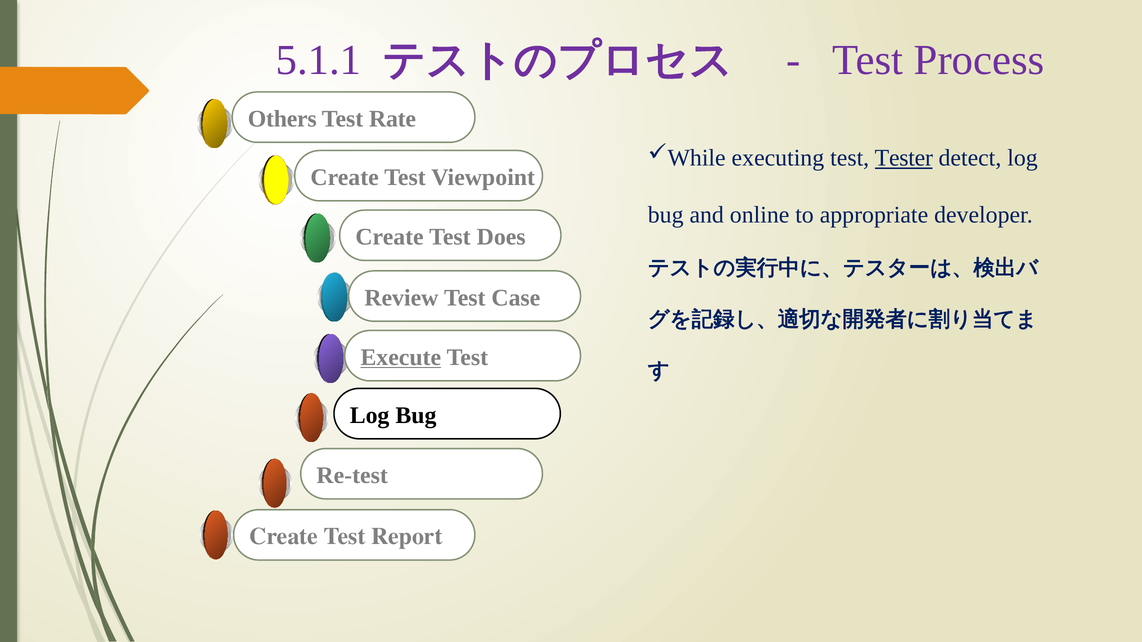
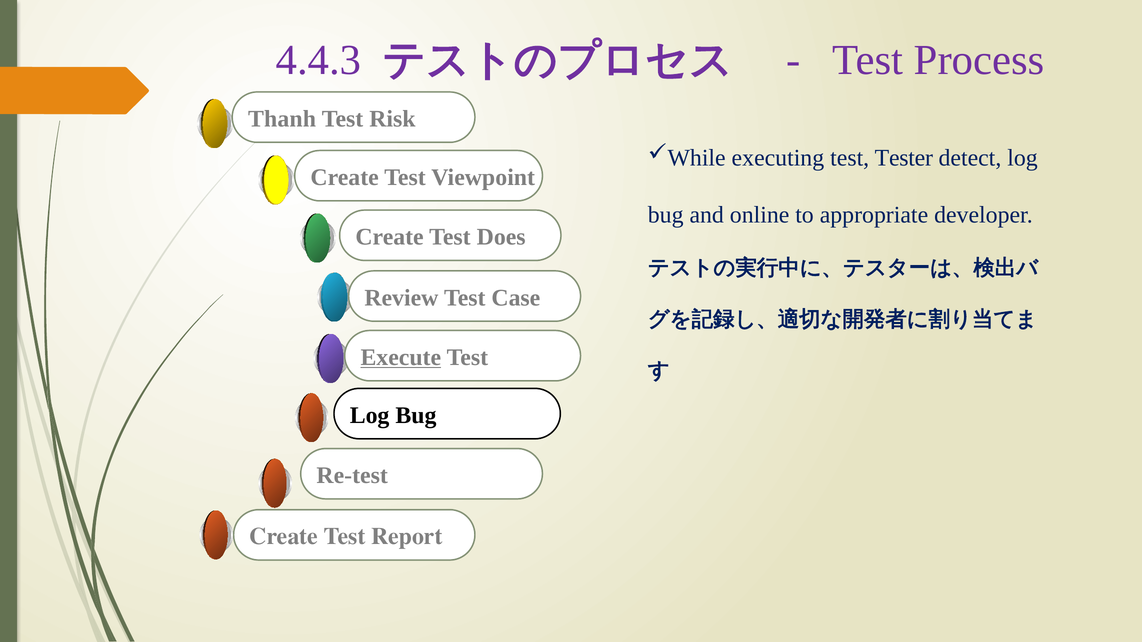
5.1.1: 5.1.1 -> 4.4.3
Others: Others -> Thanh
Rate: Rate -> Risk
Tester underline: present -> none
